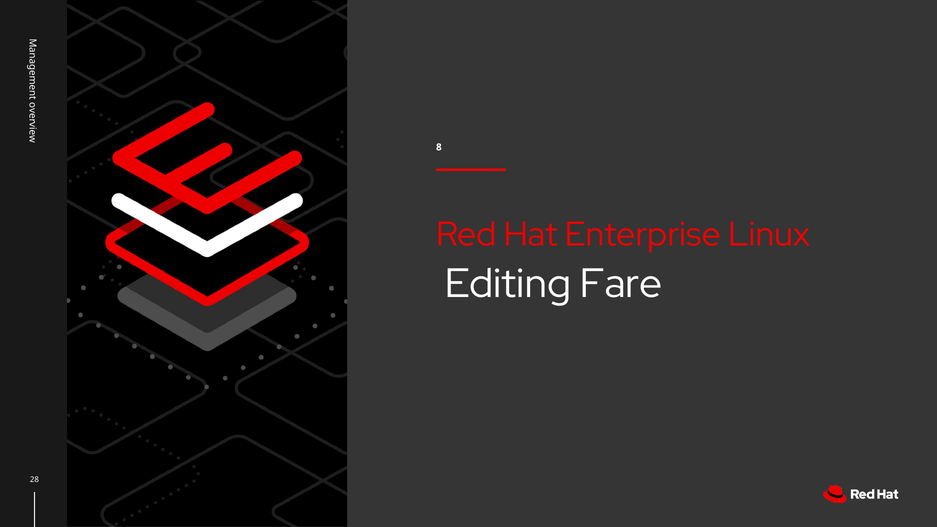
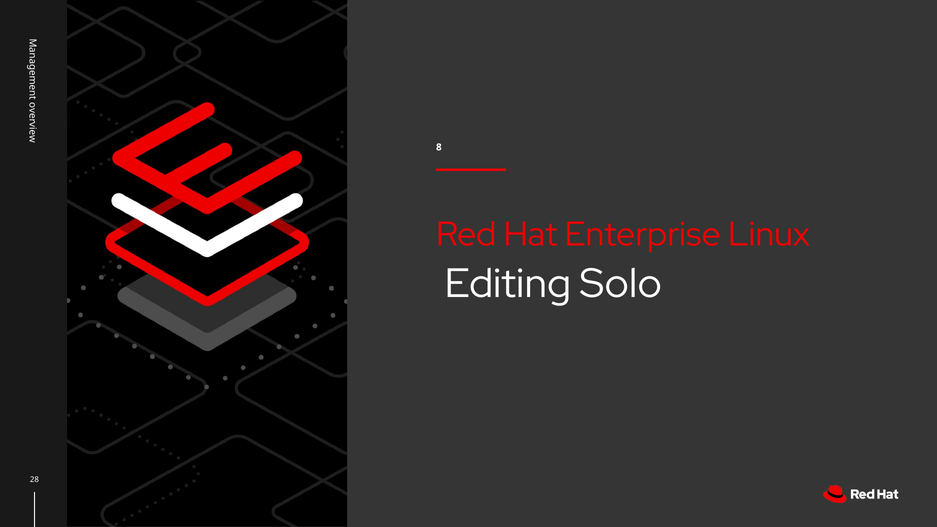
Fare: Fare -> Solo
